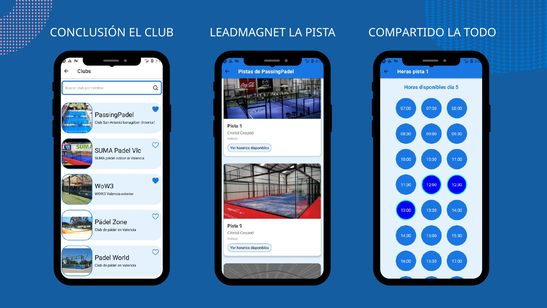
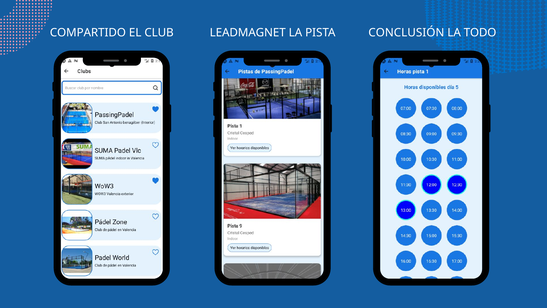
CONCLUSIÓN: CONCLUSIÓN -> COMPARTIDO
COMPARTIDO: COMPARTIDO -> CONCLUSIÓN
